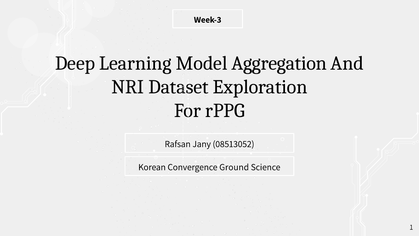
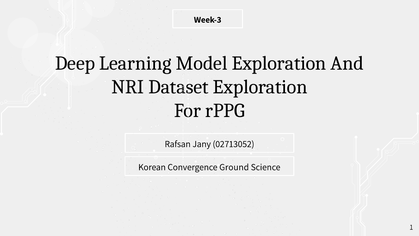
Model Aggregation: Aggregation -> Exploration
08513052: 08513052 -> 02713052
